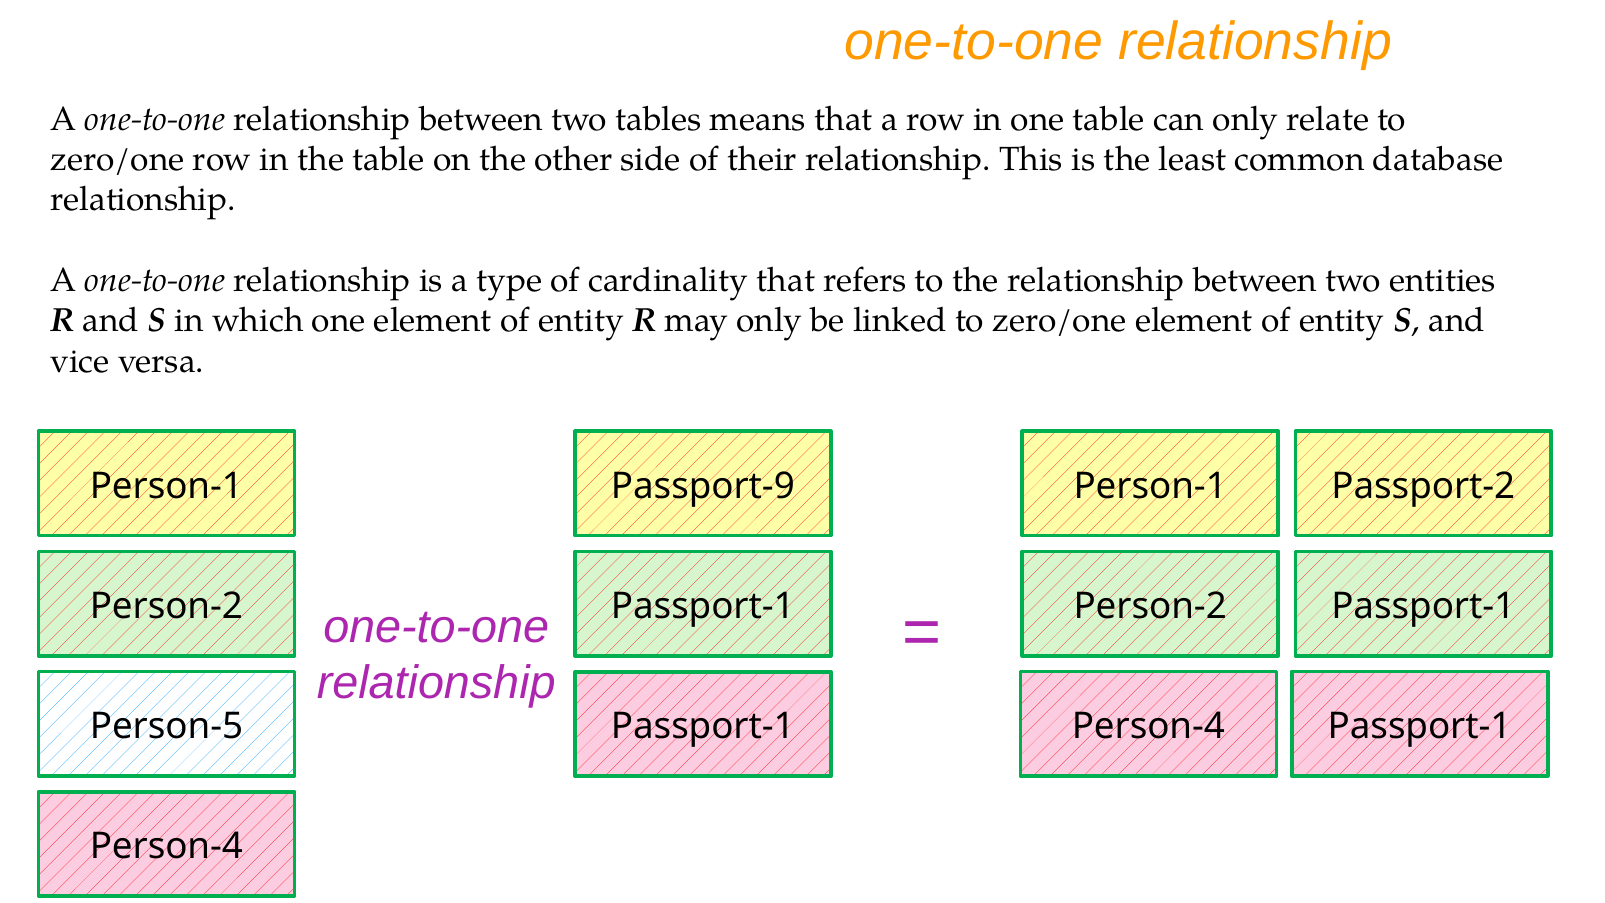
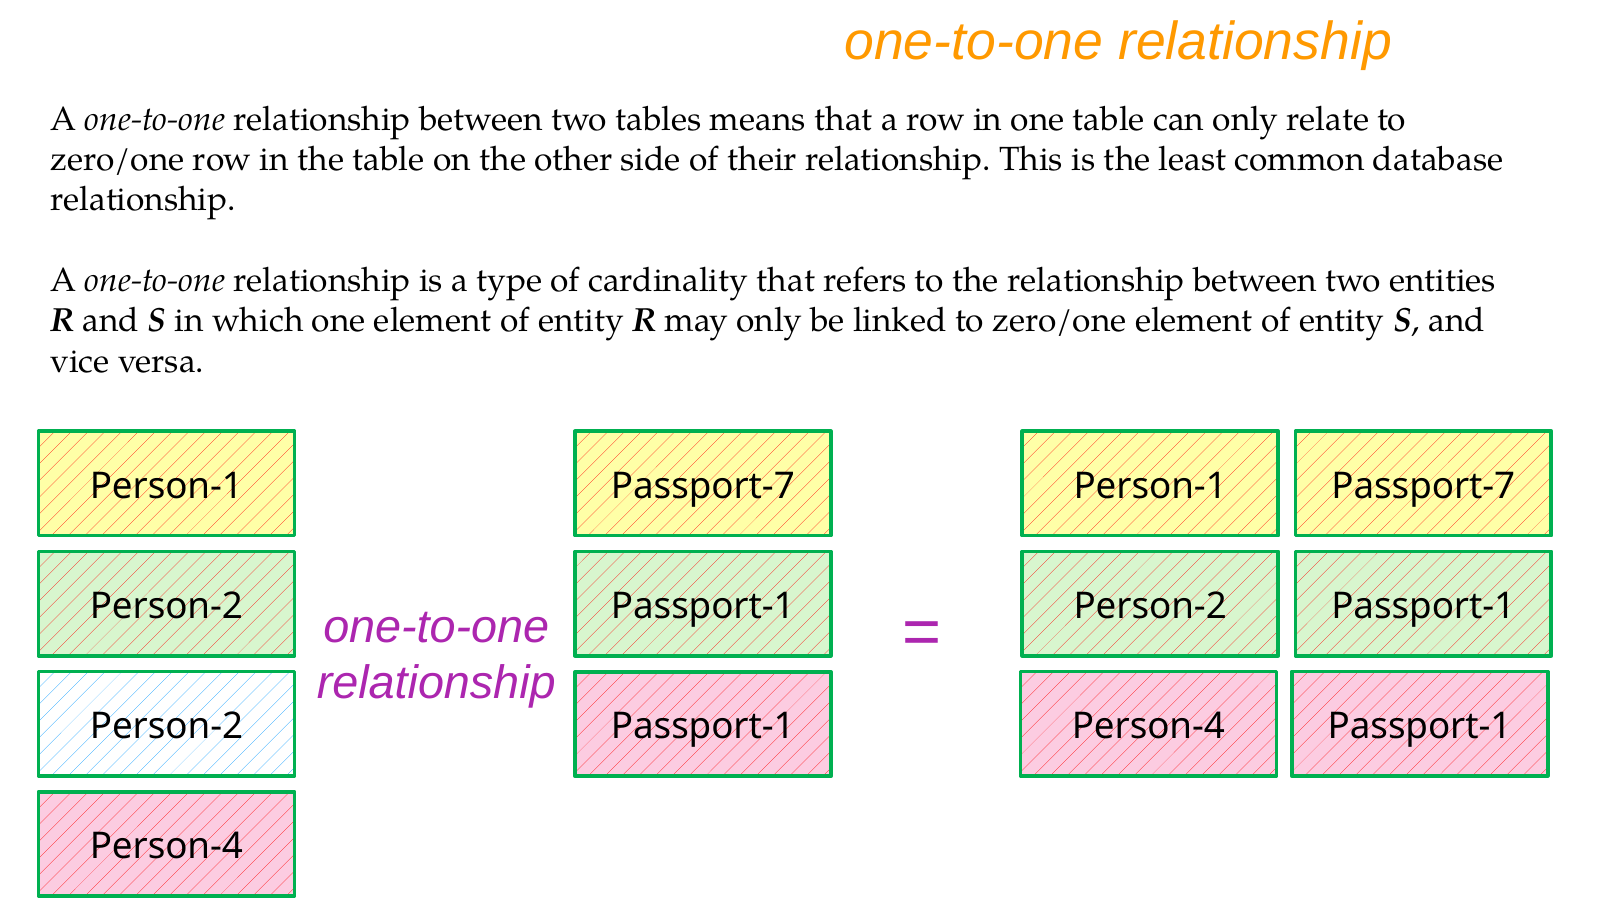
Person-1 Passport-9: Passport-9 -> Passport-7
Passport-2 at (1423, 486): Passport-2 -> Passport-7
Person-5 at (166, 726): Person-5 -> Person-2
